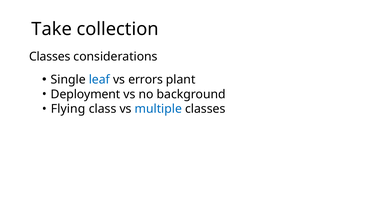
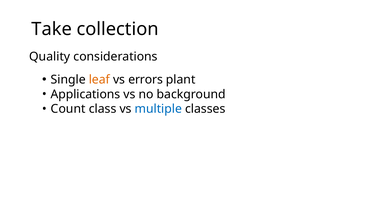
Classes at (50, 57): Classes -> Quality
leaf colour: blue -> orange
Deployment: Deployment -> Applications
Flying: Flying -> Count
